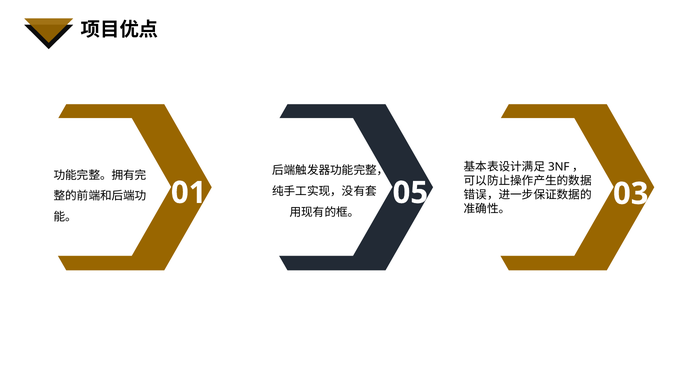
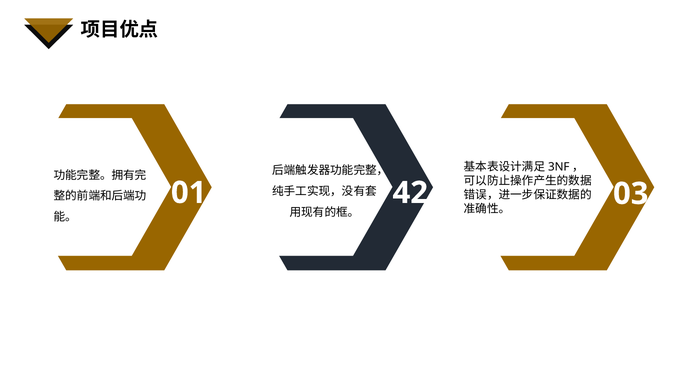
05: 05 -> 42
